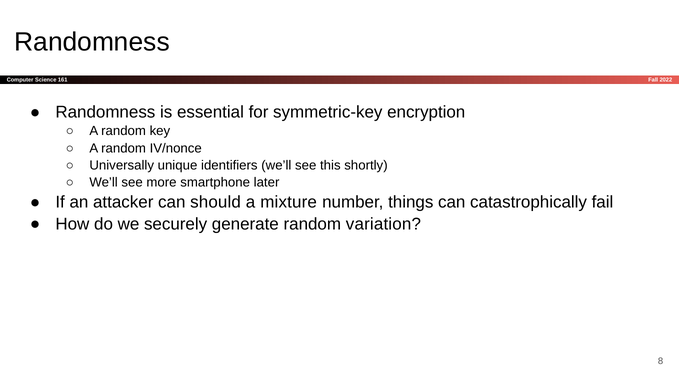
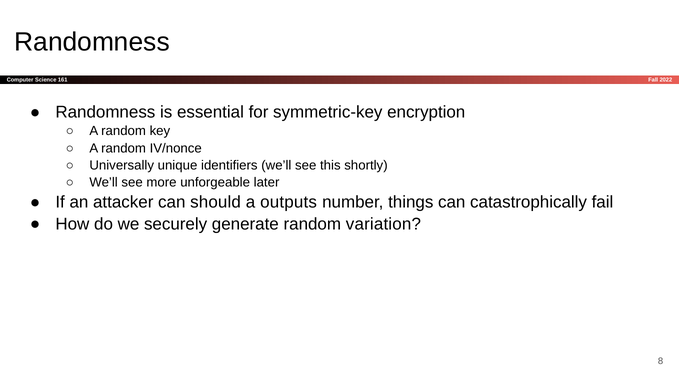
smartphone: smartphone -> unforgeable
mixture: mixture -> outputs
